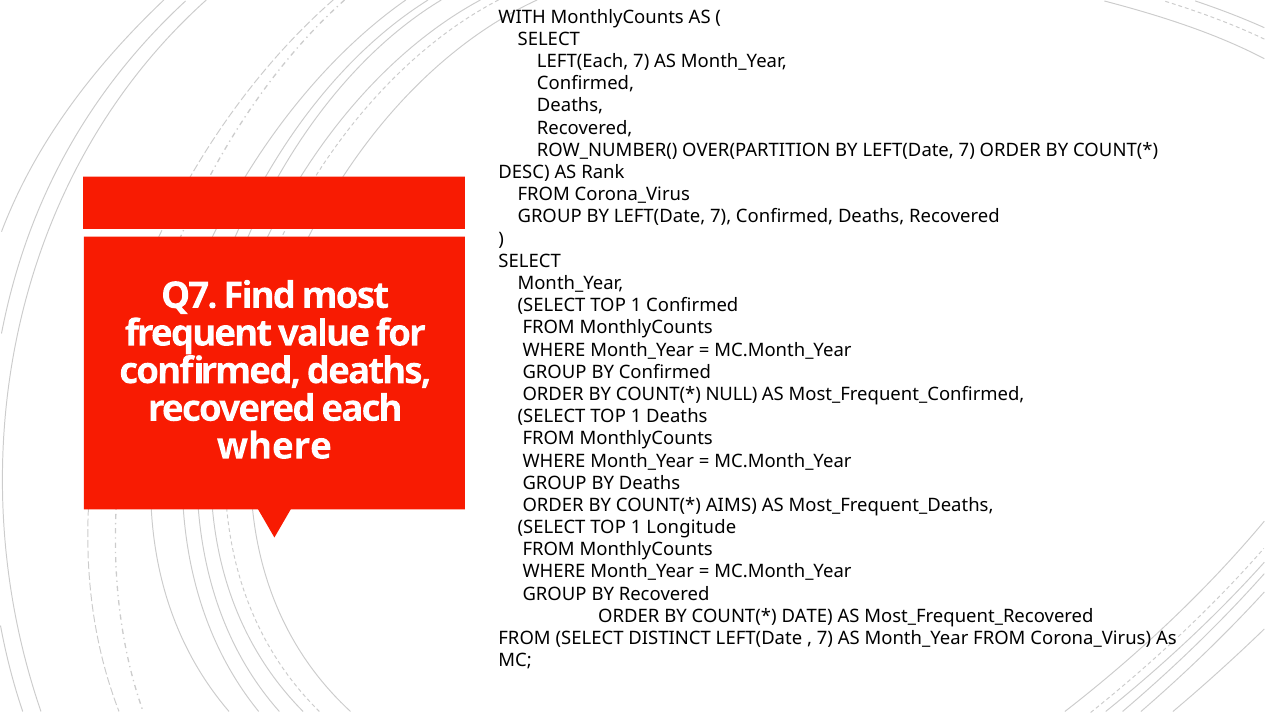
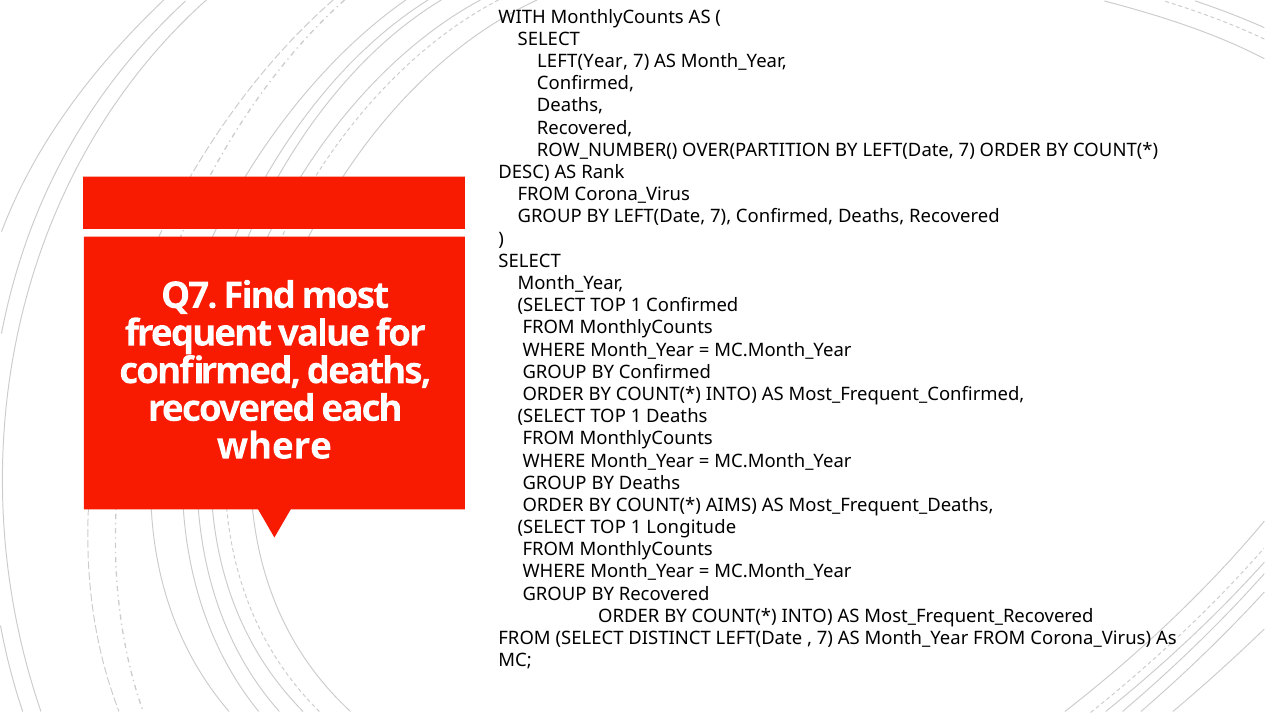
LEFT(Each: LEFT(Each -> LEFT(Year
NULL at (731, 394): NULL -> INTO
DATE at (807, 616): DATE -> INTO
